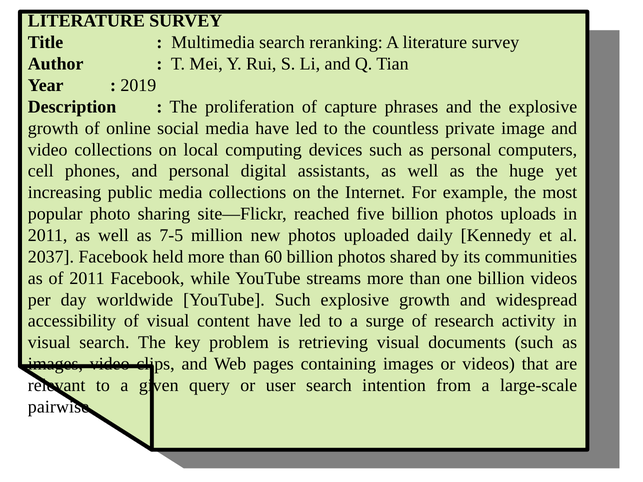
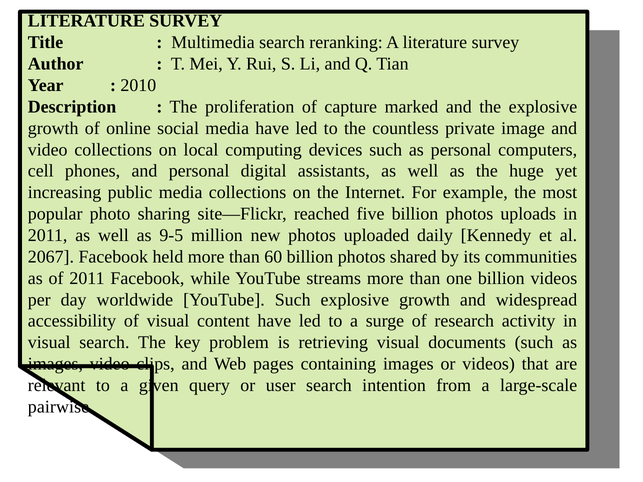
2019: 2019 -> 2010
phrases: phrases -> marked
7-5: 7-5 -> 9-5
2037: 2037 -> 2067
